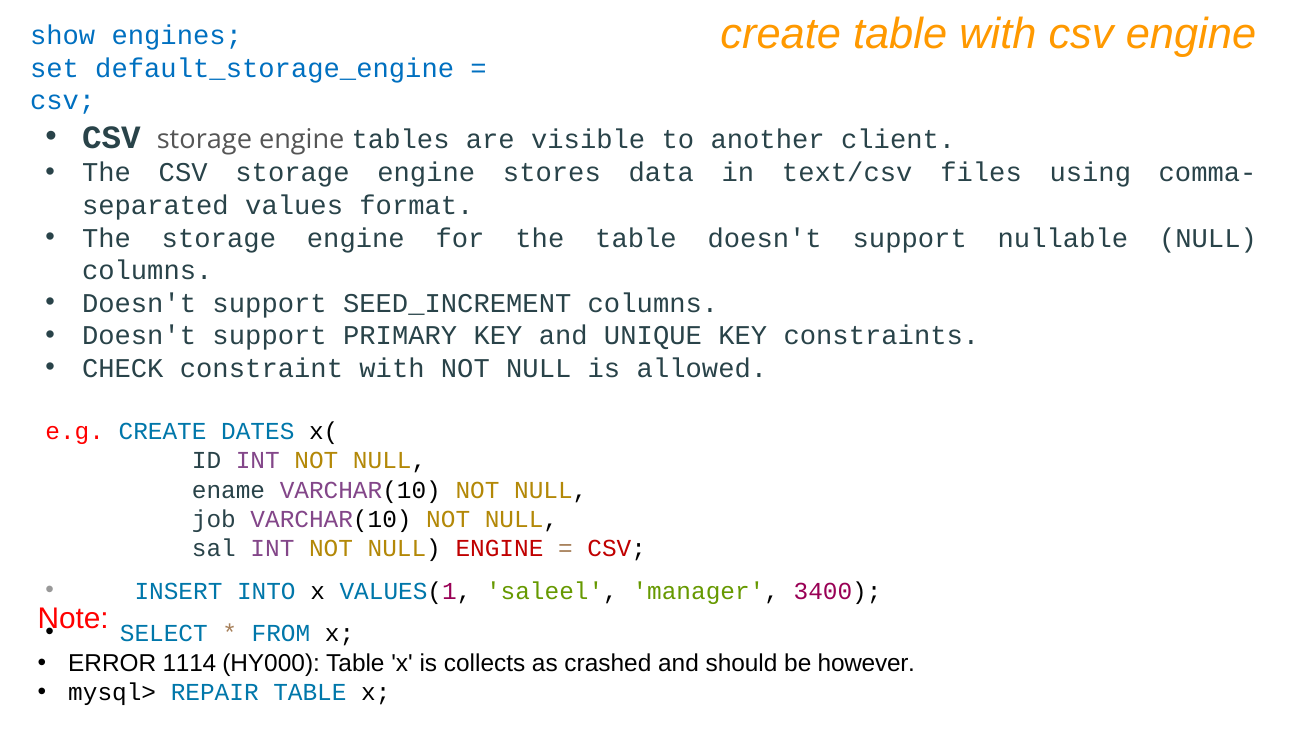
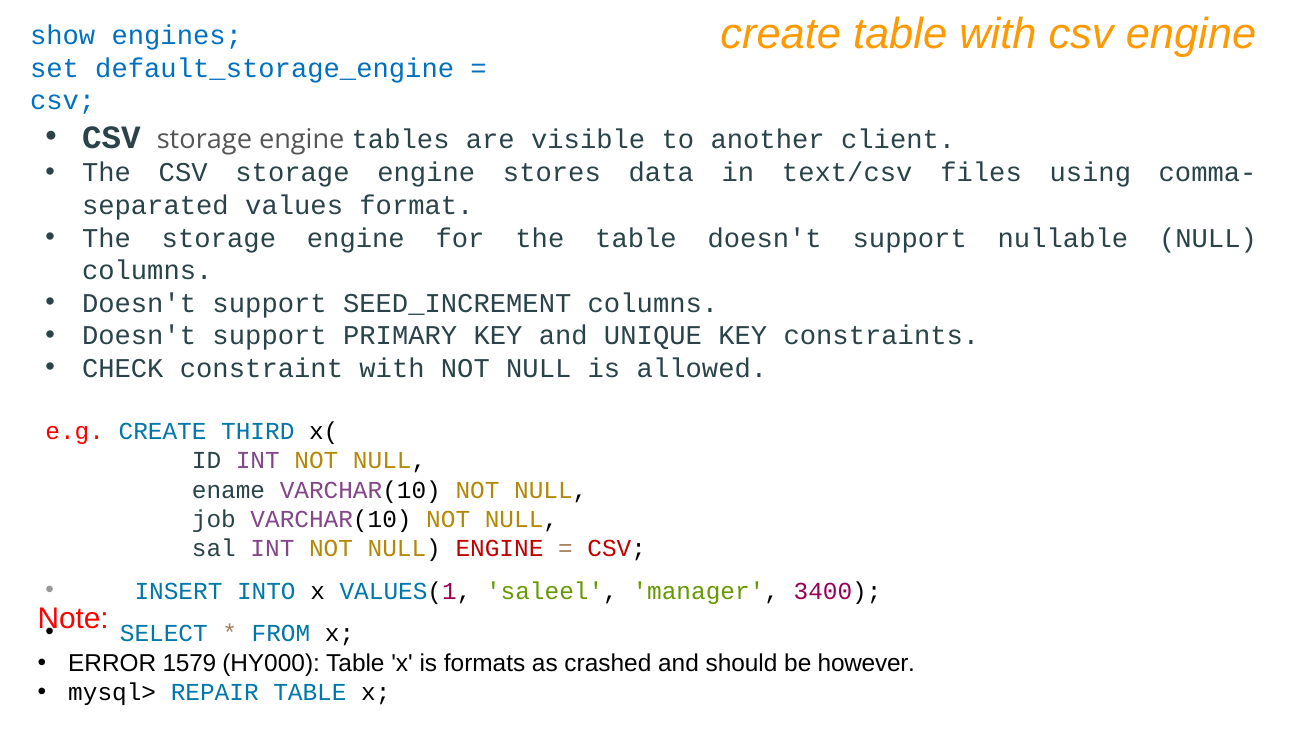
DATES: DATES -> THIRD
1114: 1114 -> 1579
collects: collects -> formats
